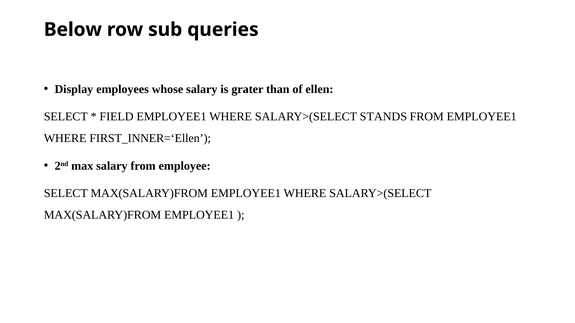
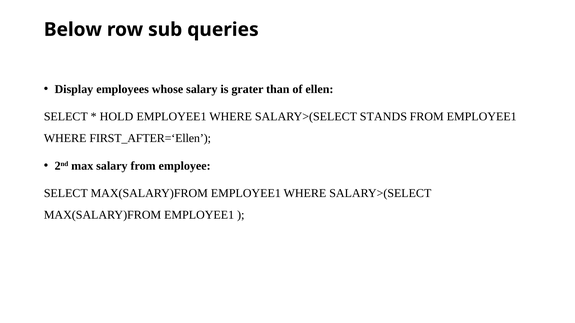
FIELD: FIELD -> HOLD
FIRST_INNER=‘Ellen: FIRST_INNER=‘Ellen -> FIRST_AFTER=‘Ellen
